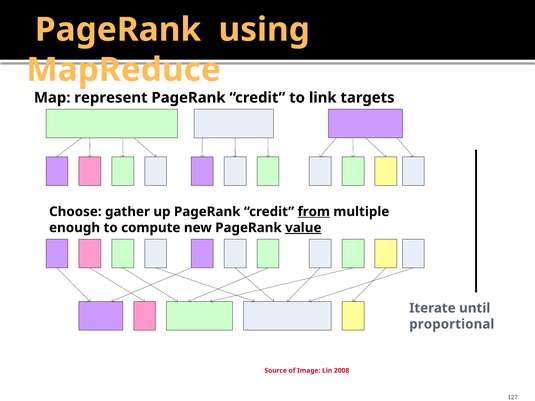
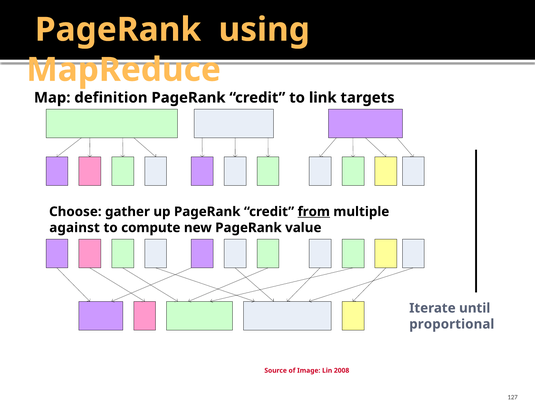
represent: represent -> definition
enough: enough -> against
value underline: present -> none
